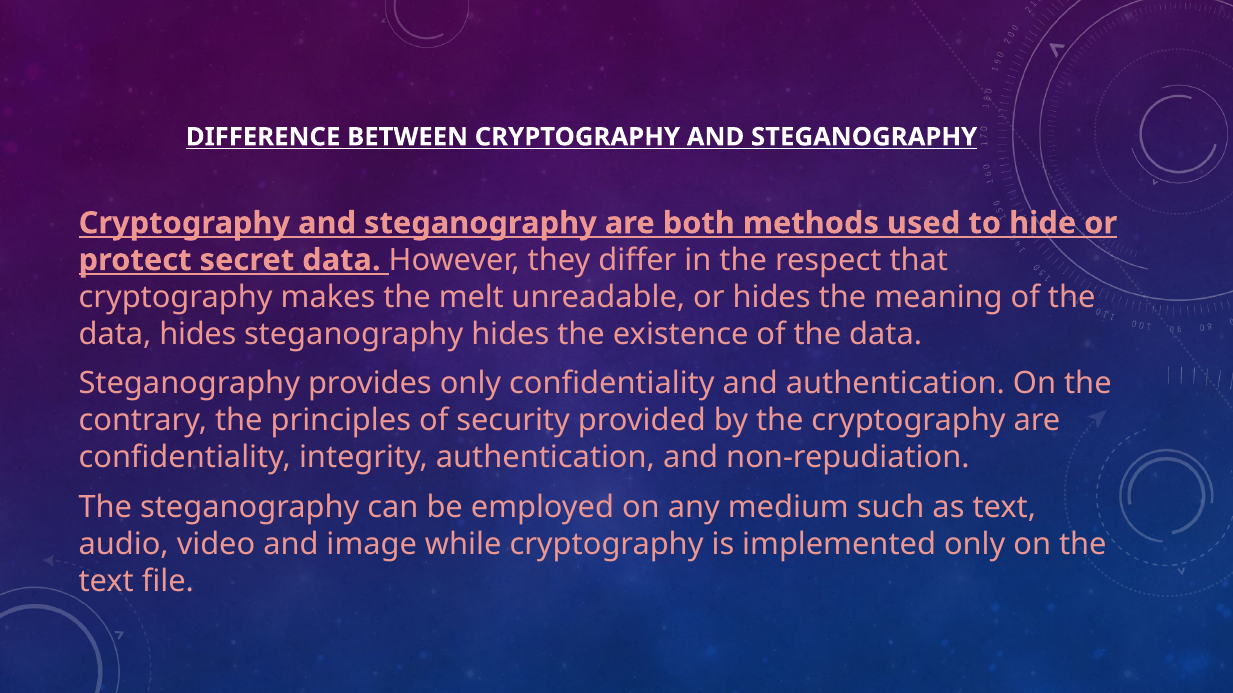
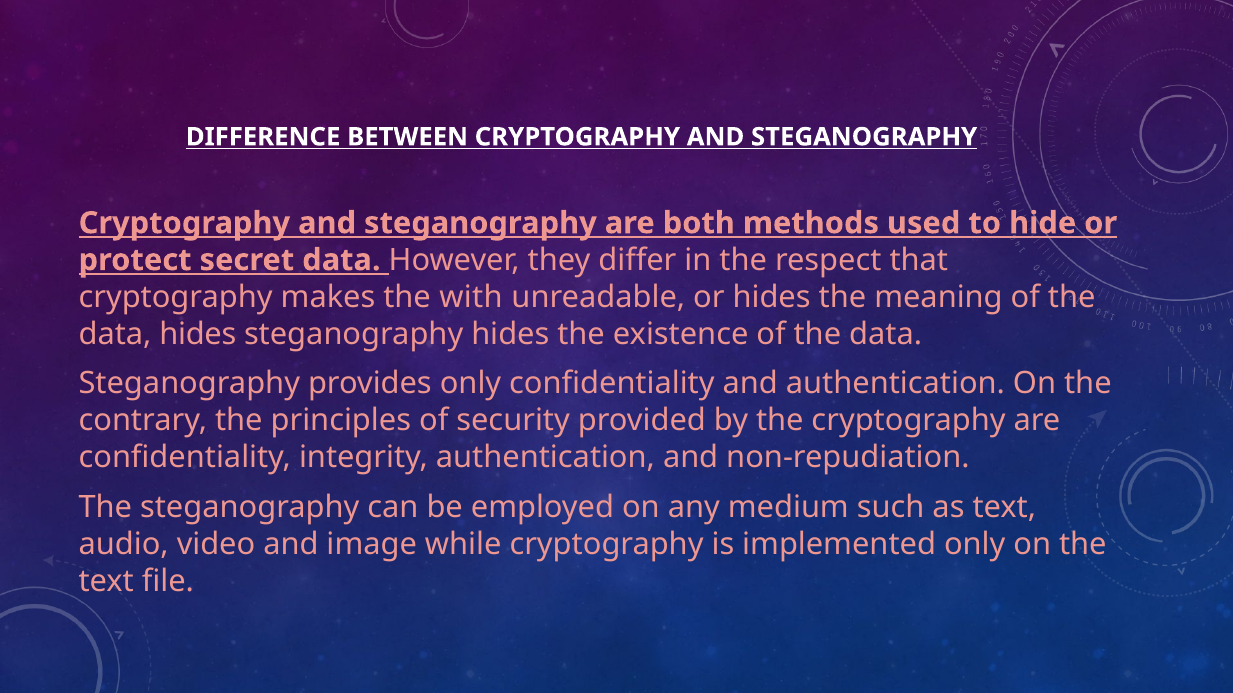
melt: melt -> with
